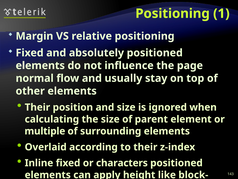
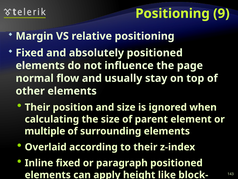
1: 1 -> 9
characters: characters -> paragraph
